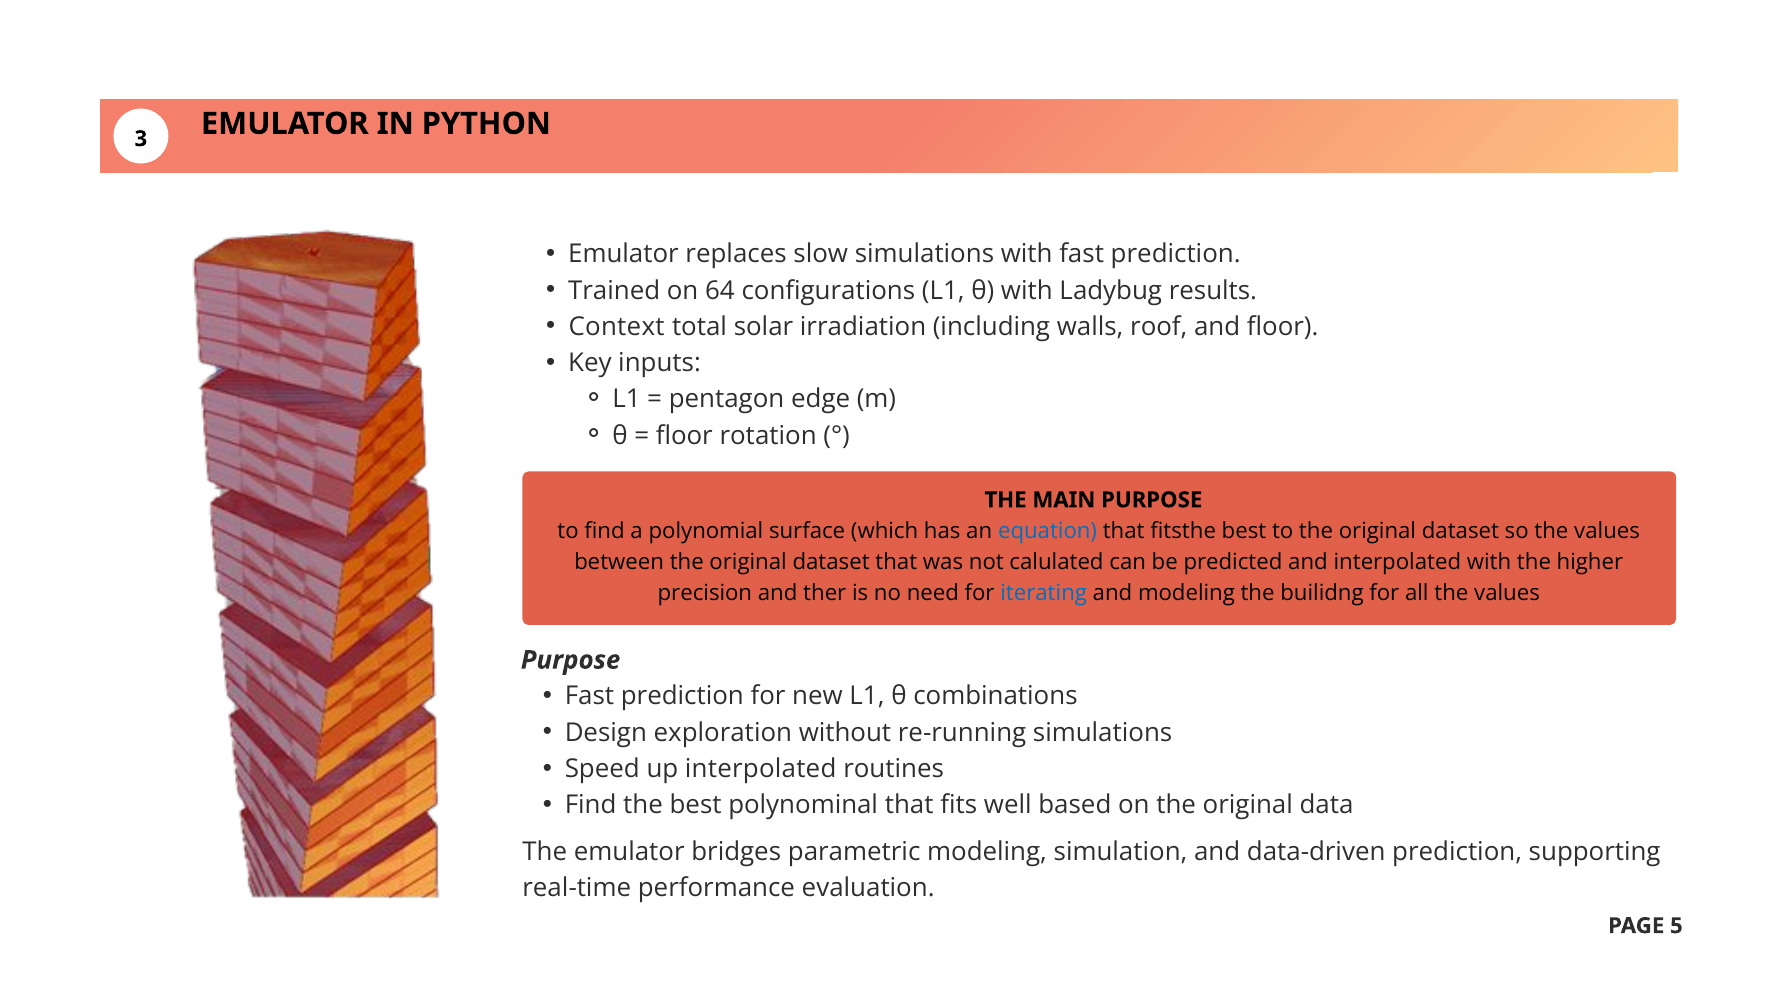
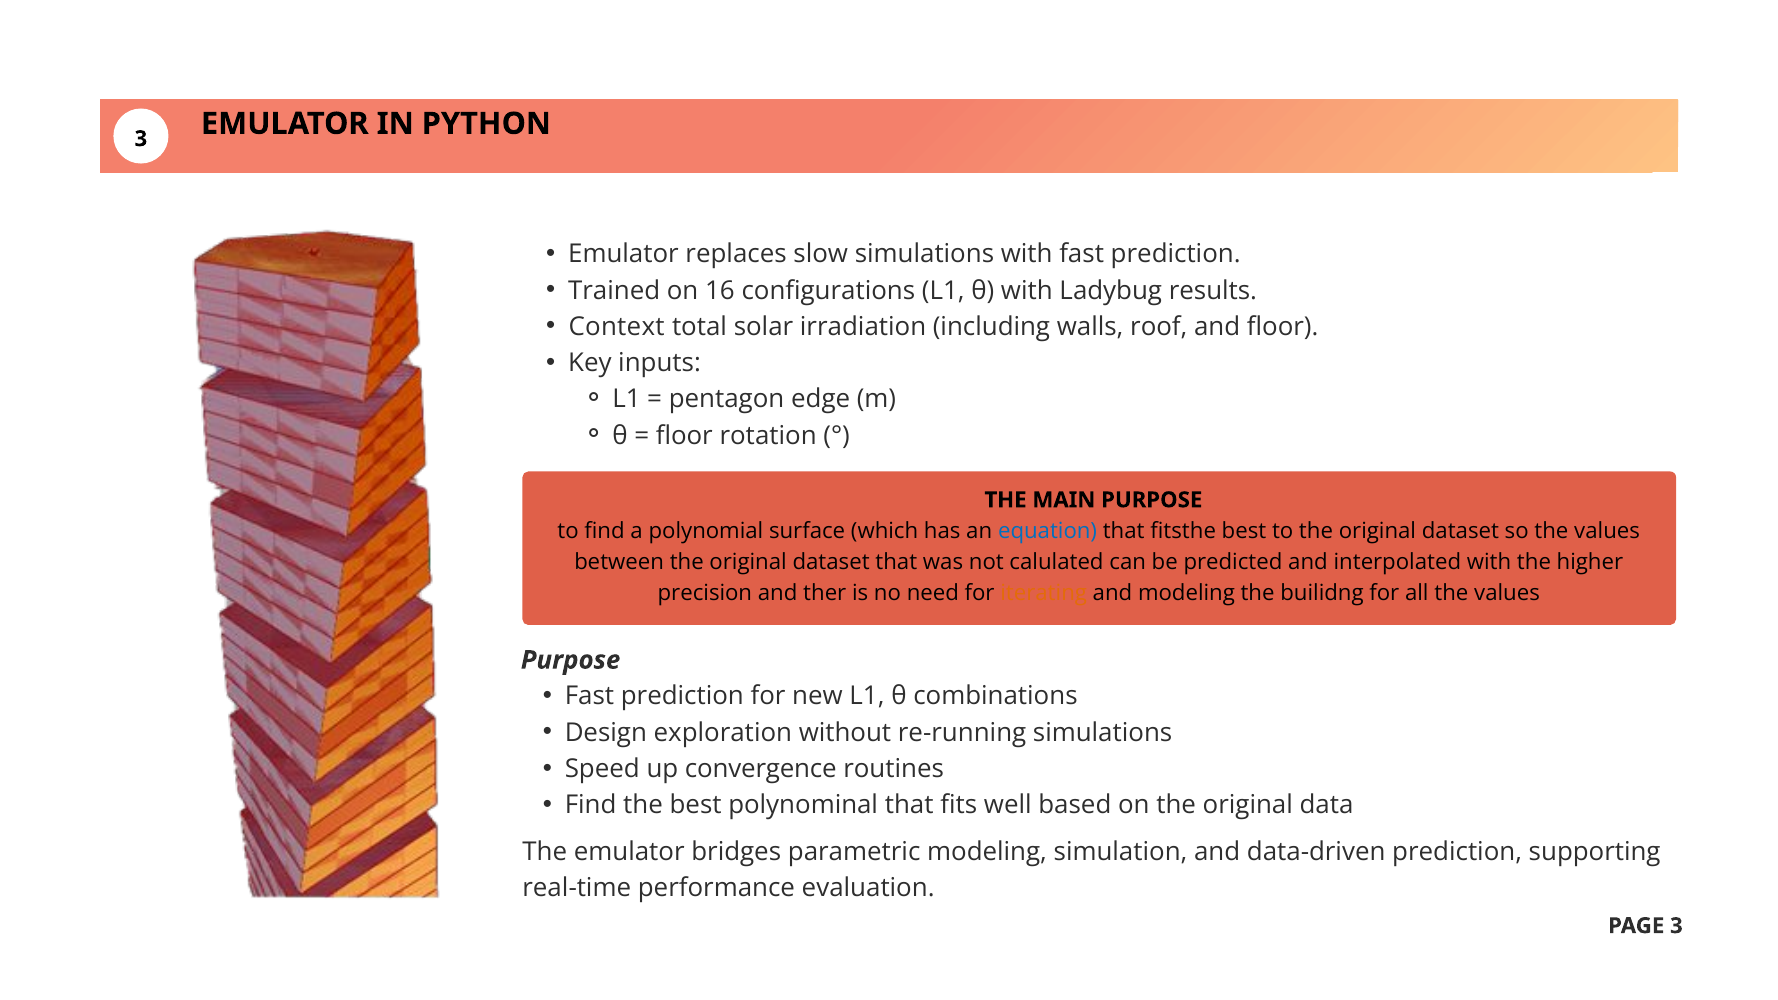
64: 64 -> 16
iterating colour: blue -> orange
up interpolated: interpolated -> convergence
PAGE 5: 5 -> 3
